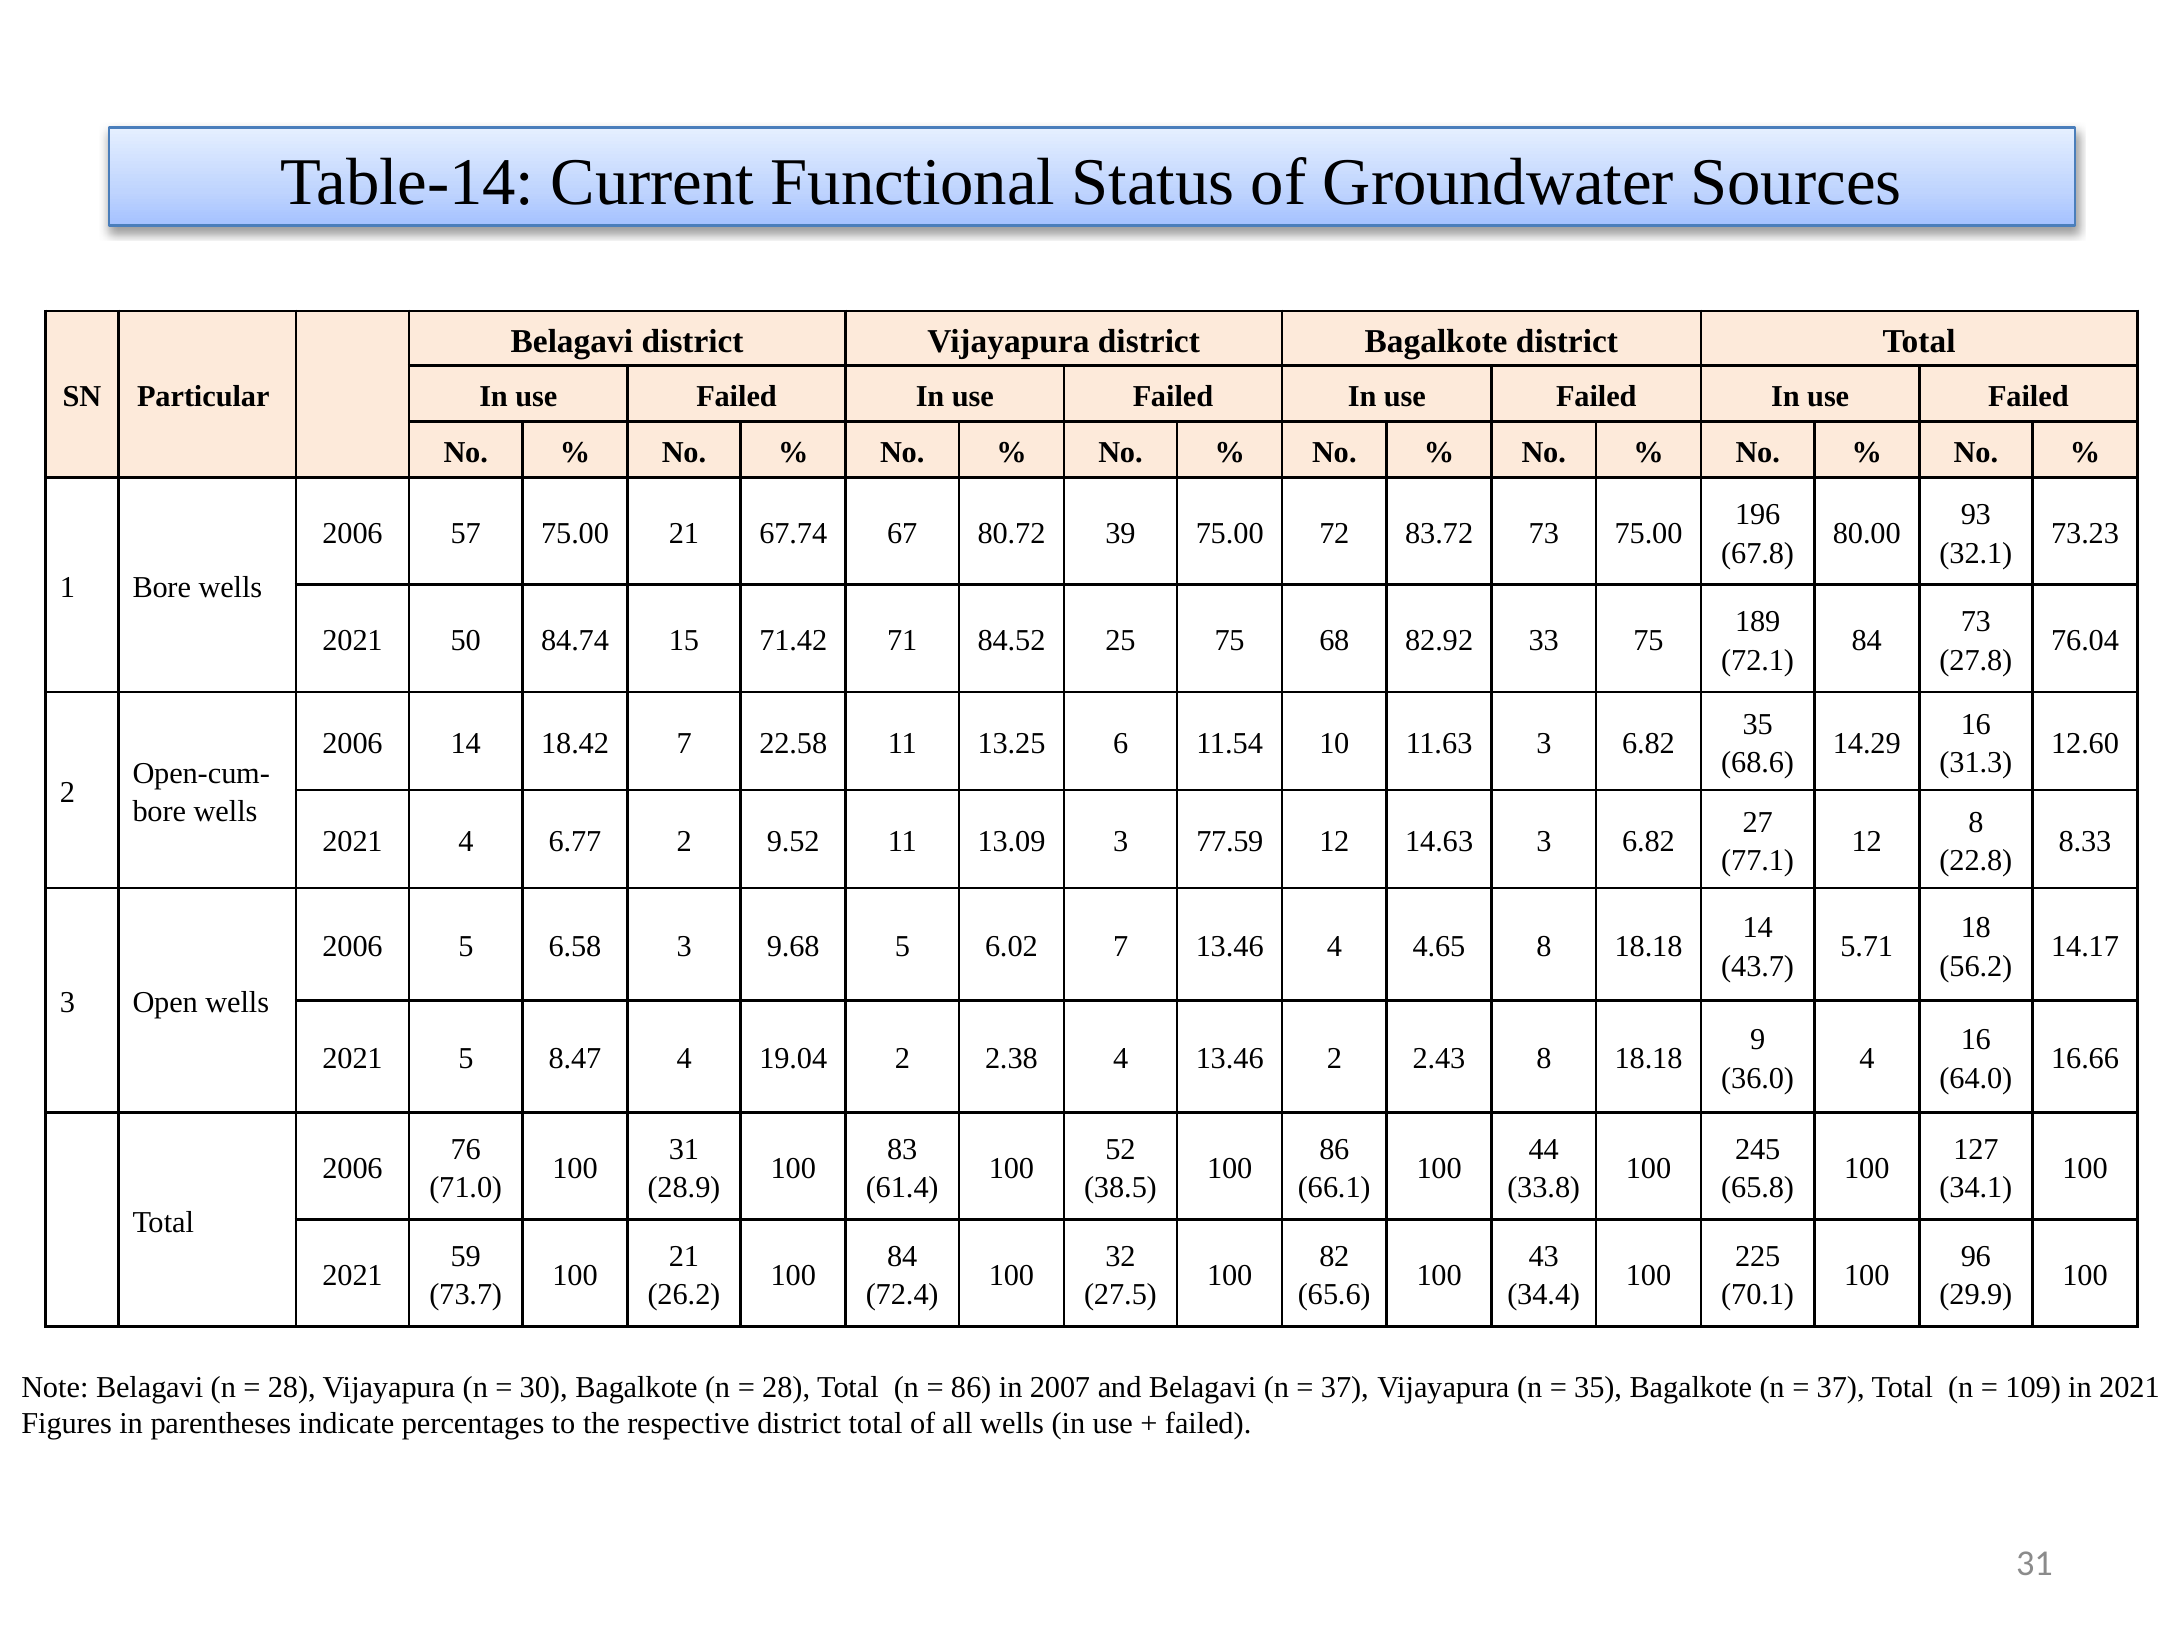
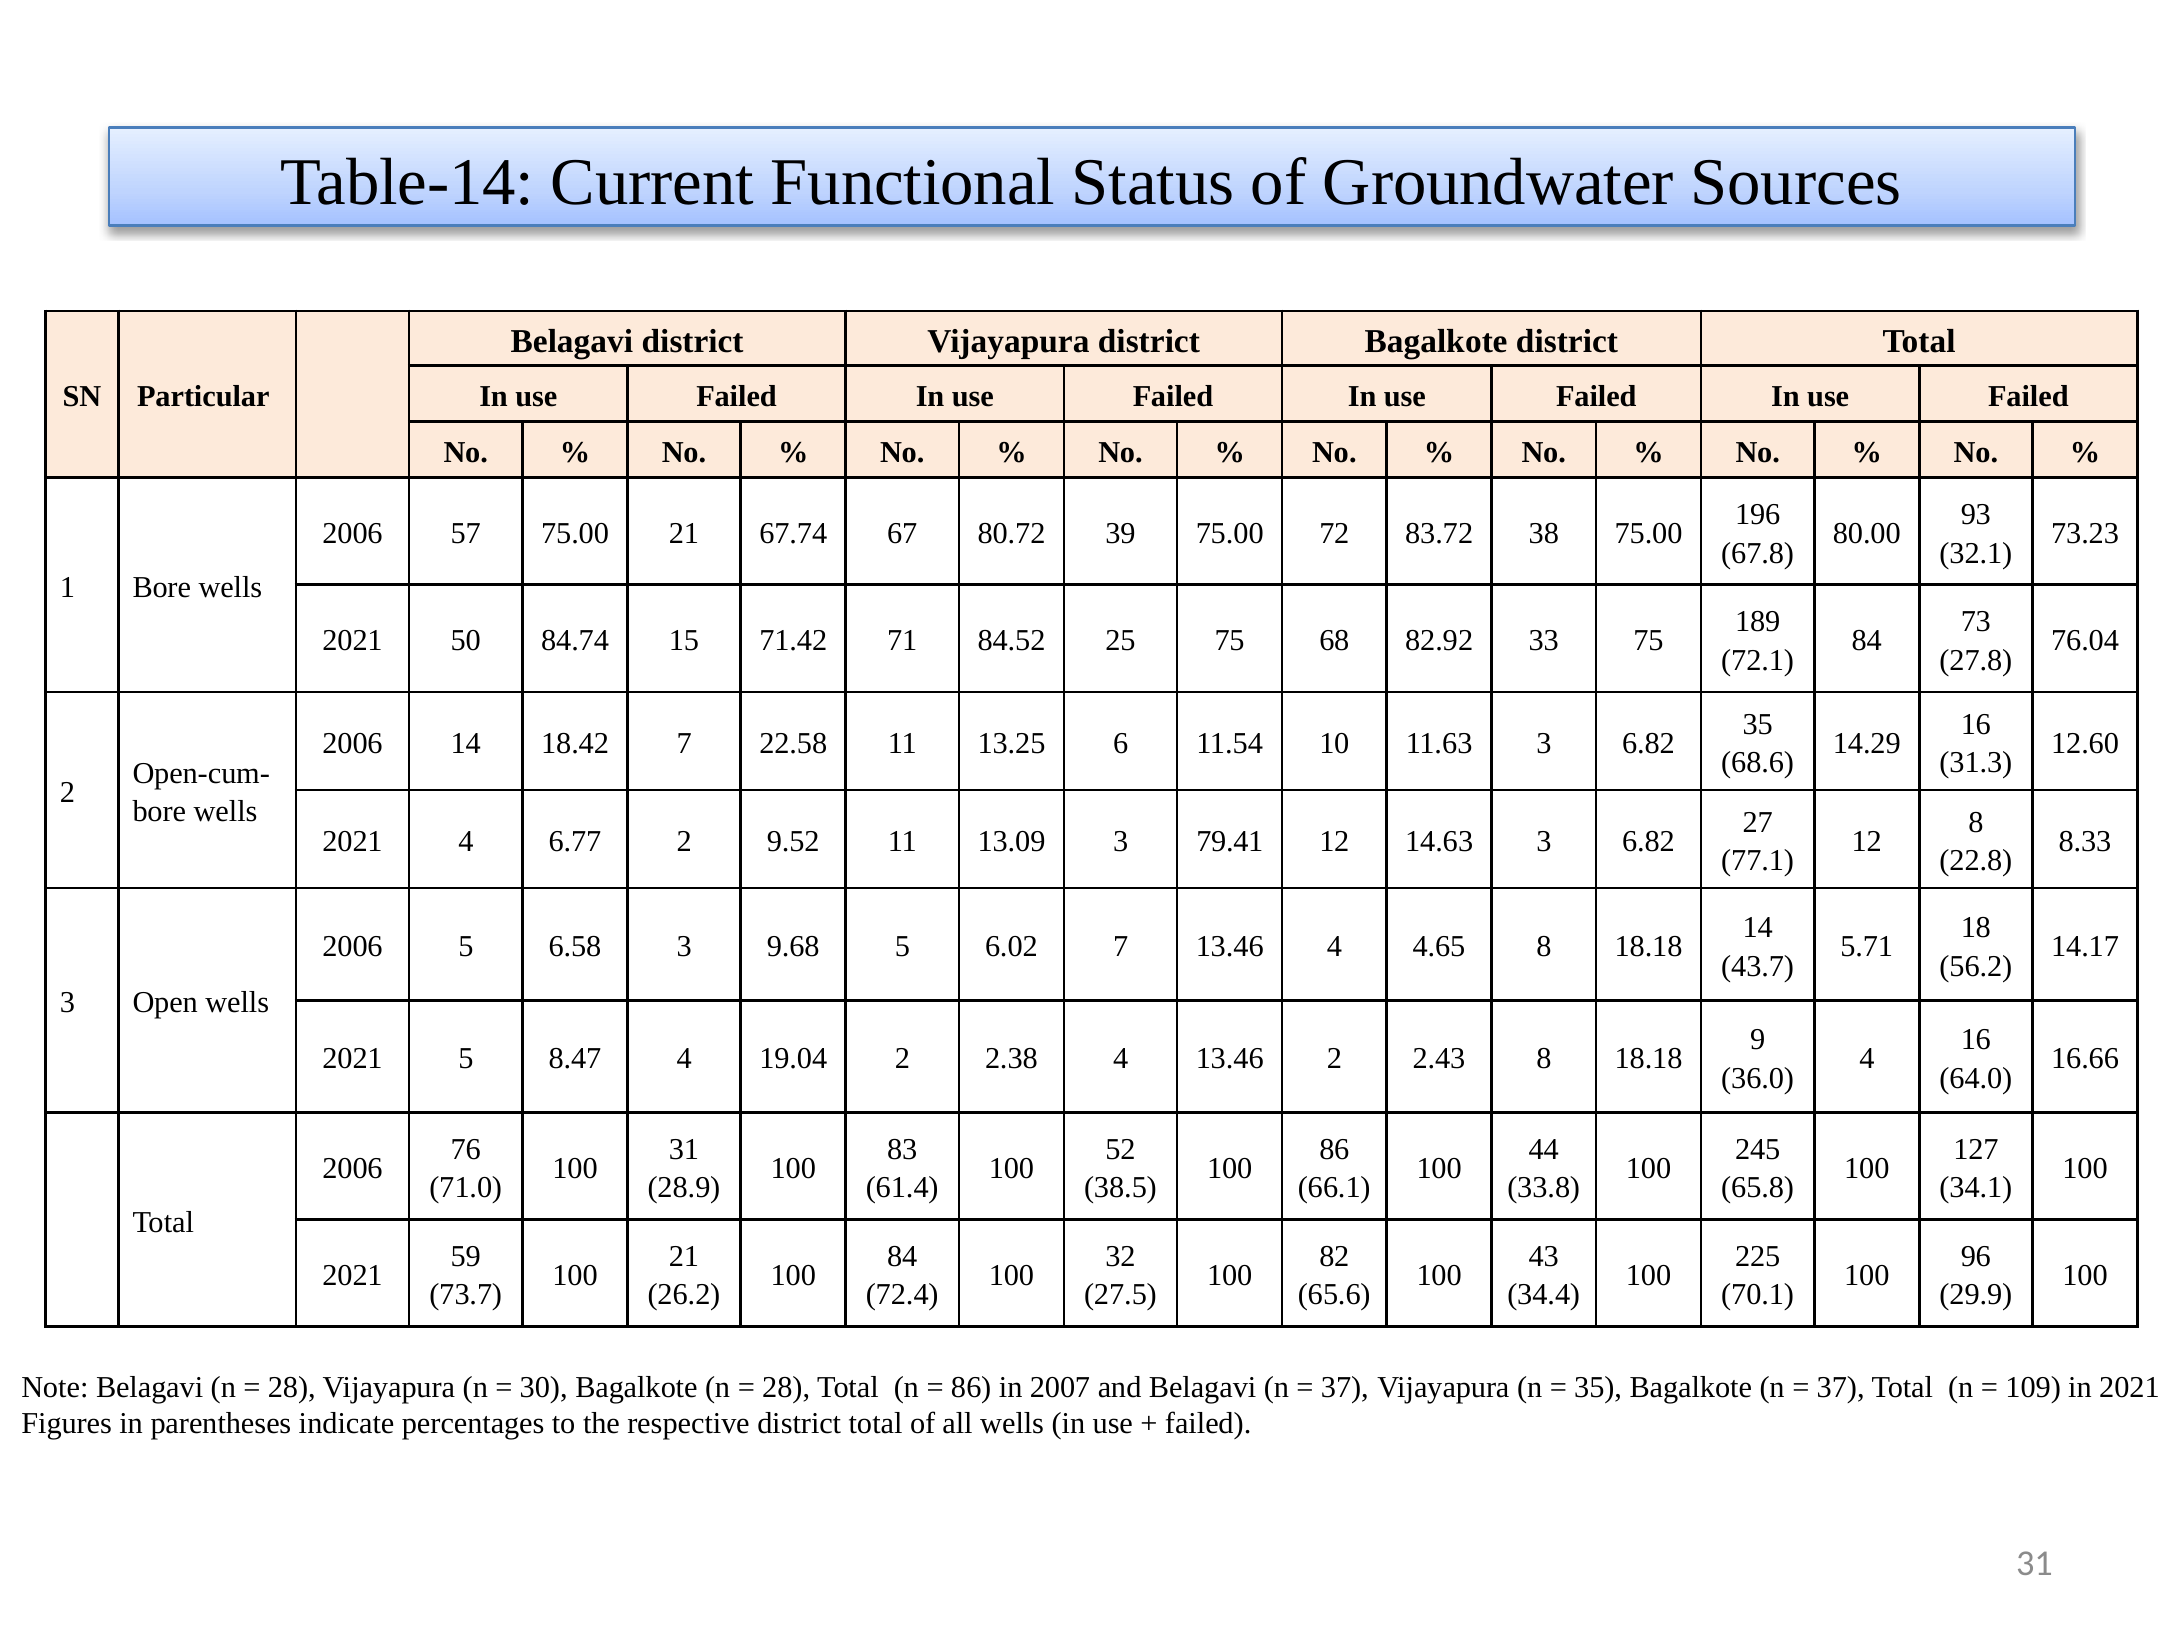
83.72 73: 73 -> 38
77.59: 77.59 -> 79.41
